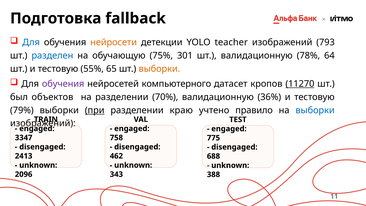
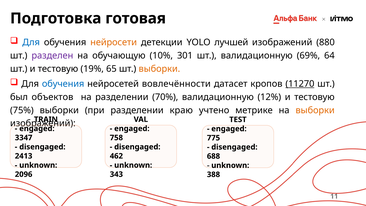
fallback: fallback -> готовая
teacher: teacher -> лучшей
793: 793 -> 880
разделен colour: blue -> purple
75%: 75% -> 10%
78%: 78% -> 69%
55%: 55% -> 19%
обучения at (63, 84) colour: purple -> blue
компьютерного: компьютерного -> вовлечённости
36%: 36% -> 12%
79%: 79% -> 75%
при underline: present -> none
правило: правило -> метрике
выборки at (315, 110) colour: blue -> orange
